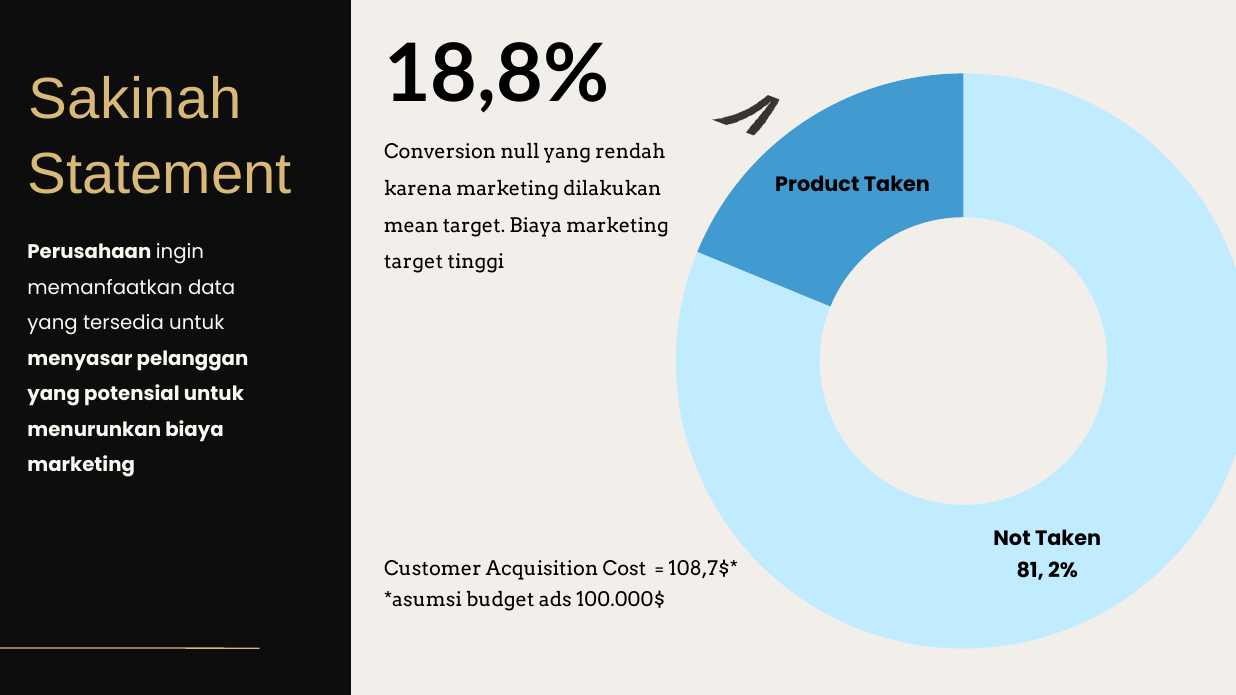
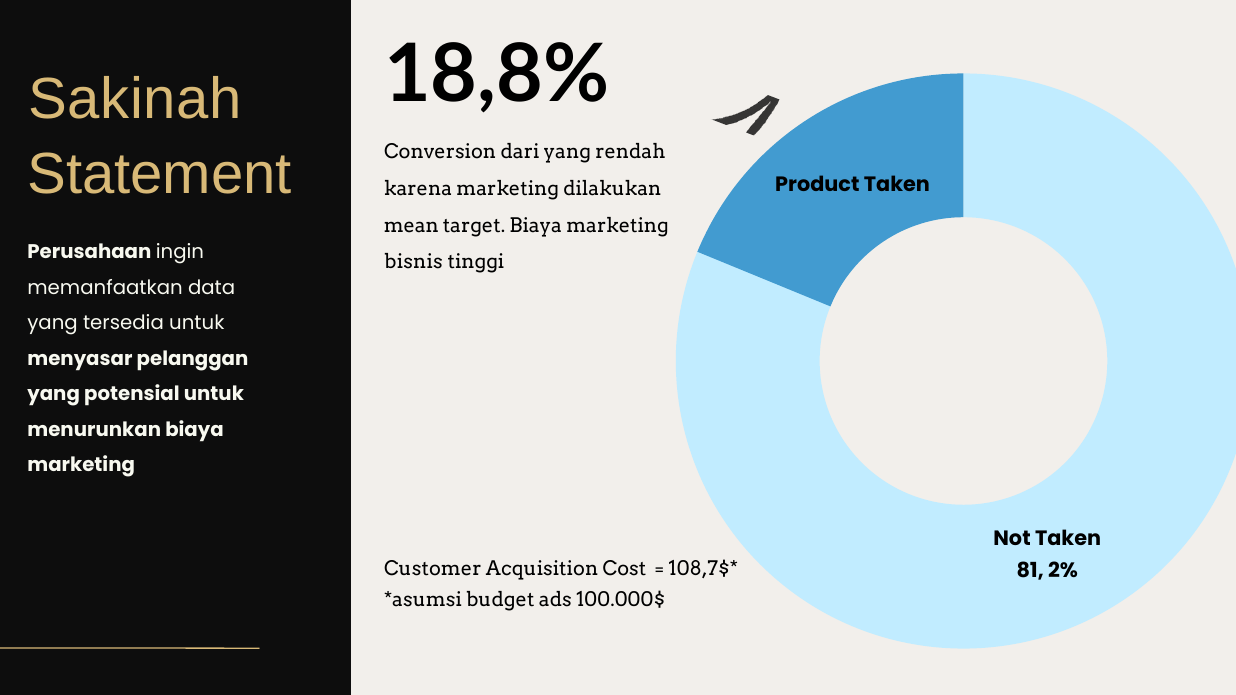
null: null -> dari
target at (414, 262): target -> bisnis
